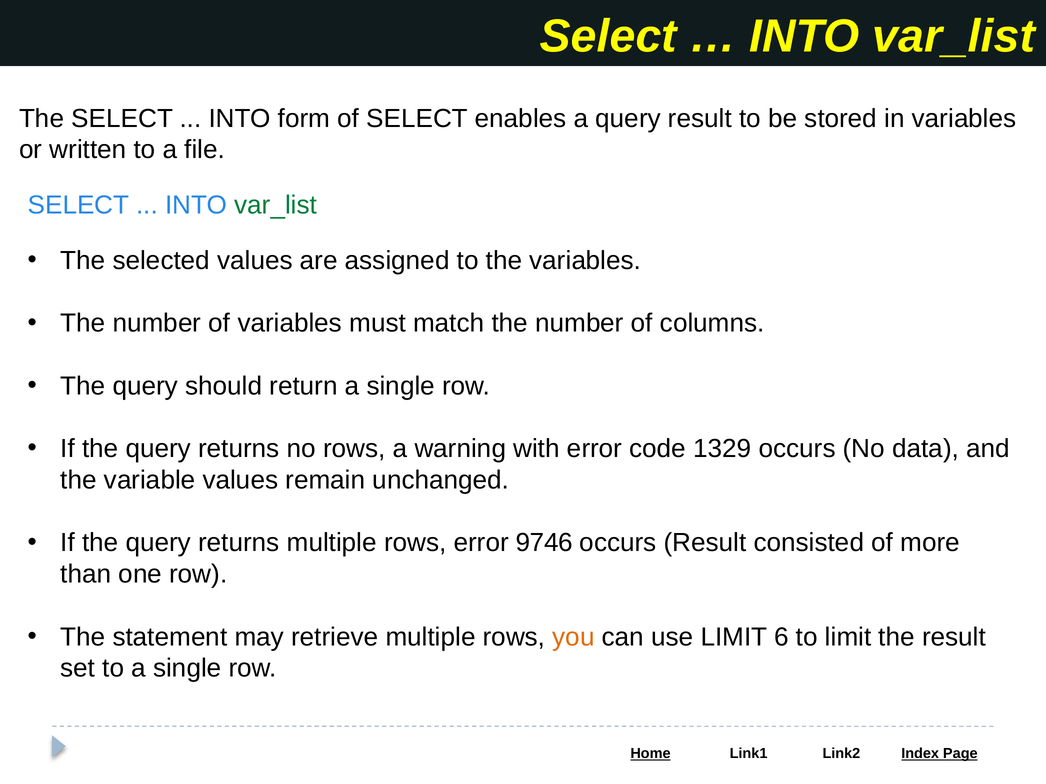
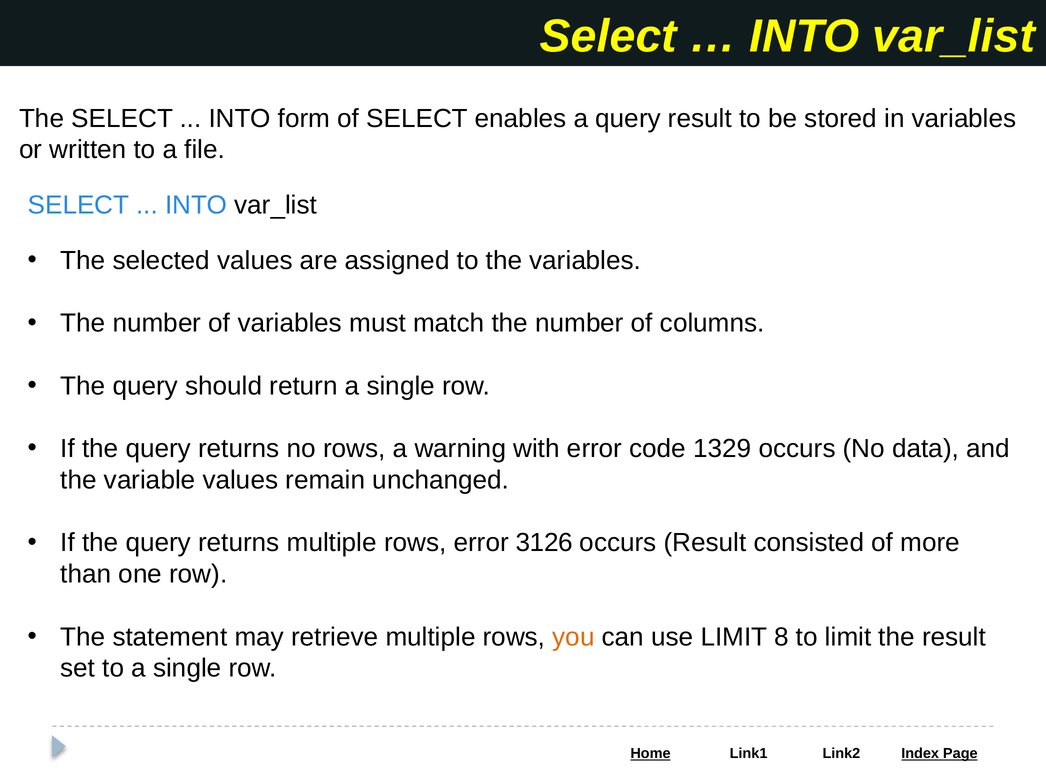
var_list at (276, 205) colour: green -> black
9746: 9746 -> 3126
6: 6 -> 8
